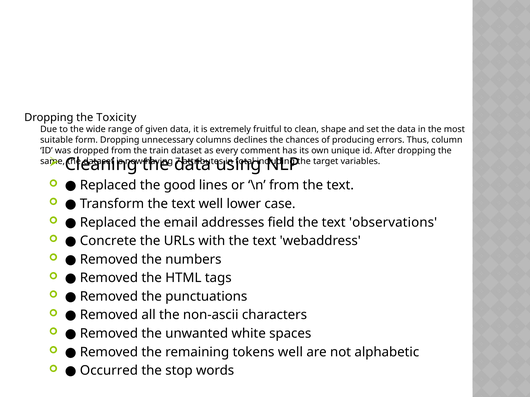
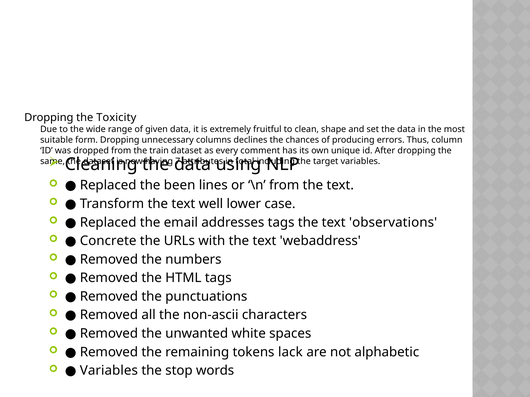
good: good -> been
addresses field: field -> tags
tokens well: well -> lack
Occurred at (109, 371): Occurred -> Variables
